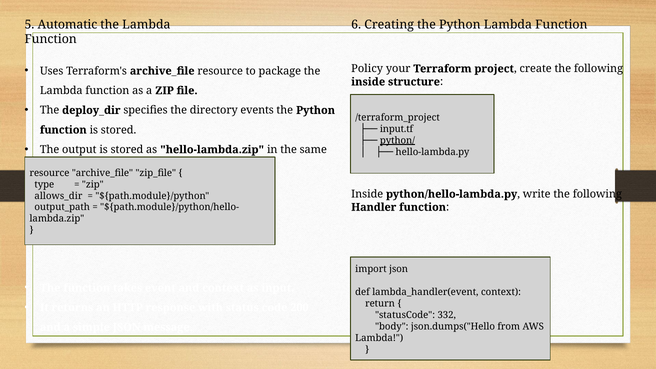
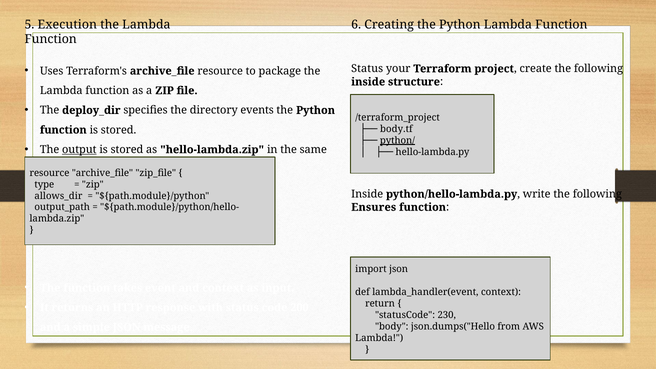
Automatic: Automatic -> Execution
Policy at (367, 69): Policy -> Status
input.tf: input.tf -> body.tf
output underline: none -> present
Handler: Handler -> Ensures
332: 332 -> 230
